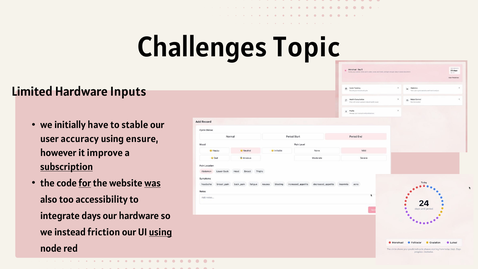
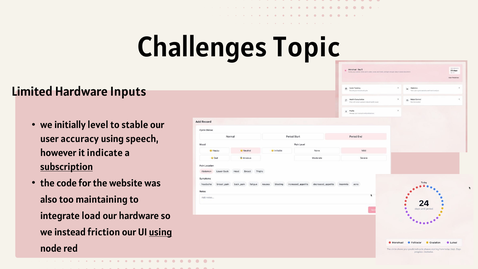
have: have -> level
ensure: ensure -> speech
improve: improve -> indicate
for underline: present -> none
was underline: present -> none
accessibility: accessibility -> maintaining
days: days -> load
